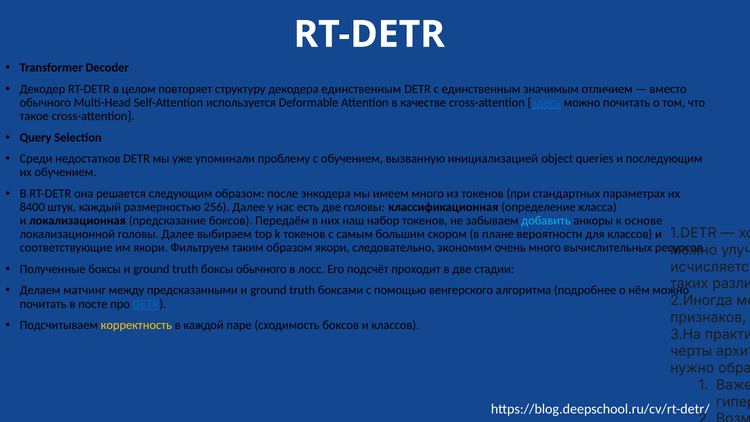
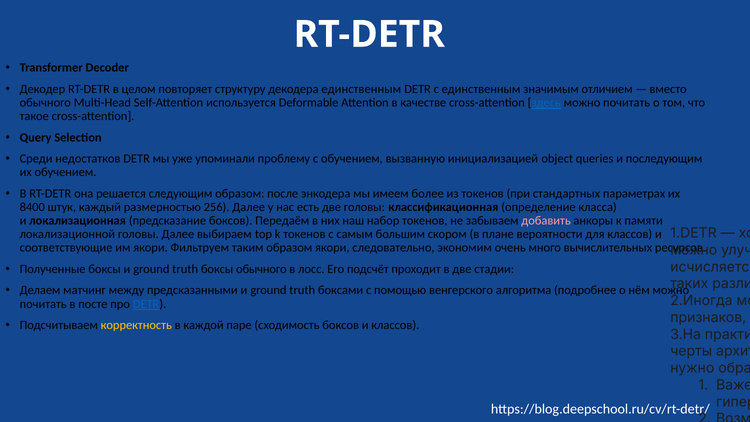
имеем много: много -> более
добавить colour: light blue -> pink
основе: основе -> памяти
